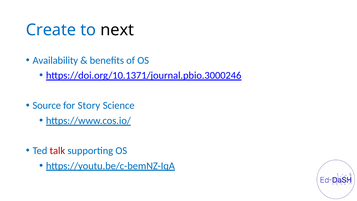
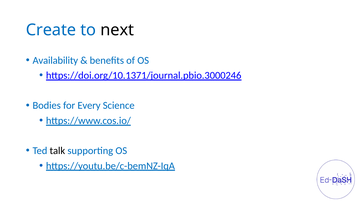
Source: Source -> Bodies
Story: Story -> Every
talk colour: red -> black
